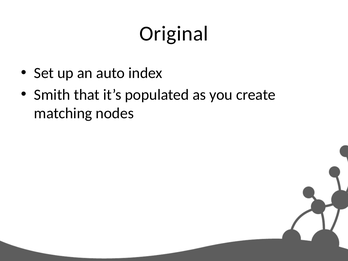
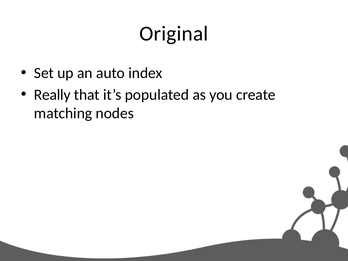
Smith: Smith -> Really
